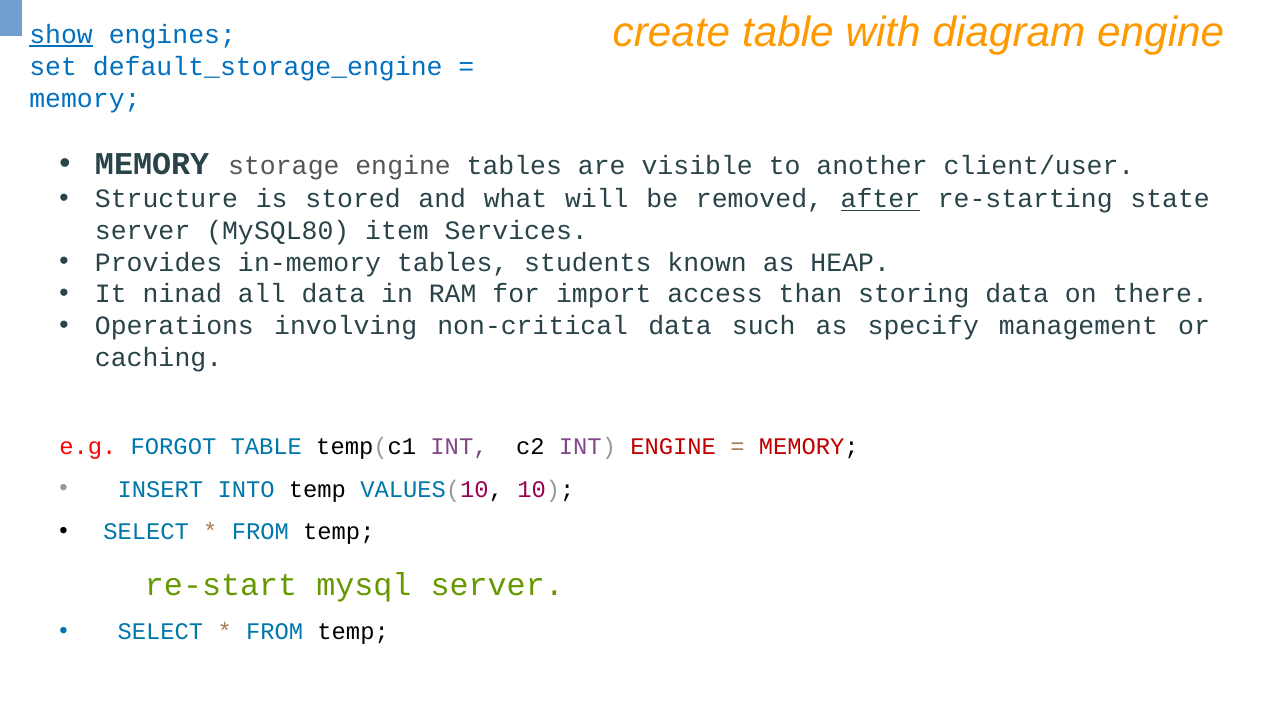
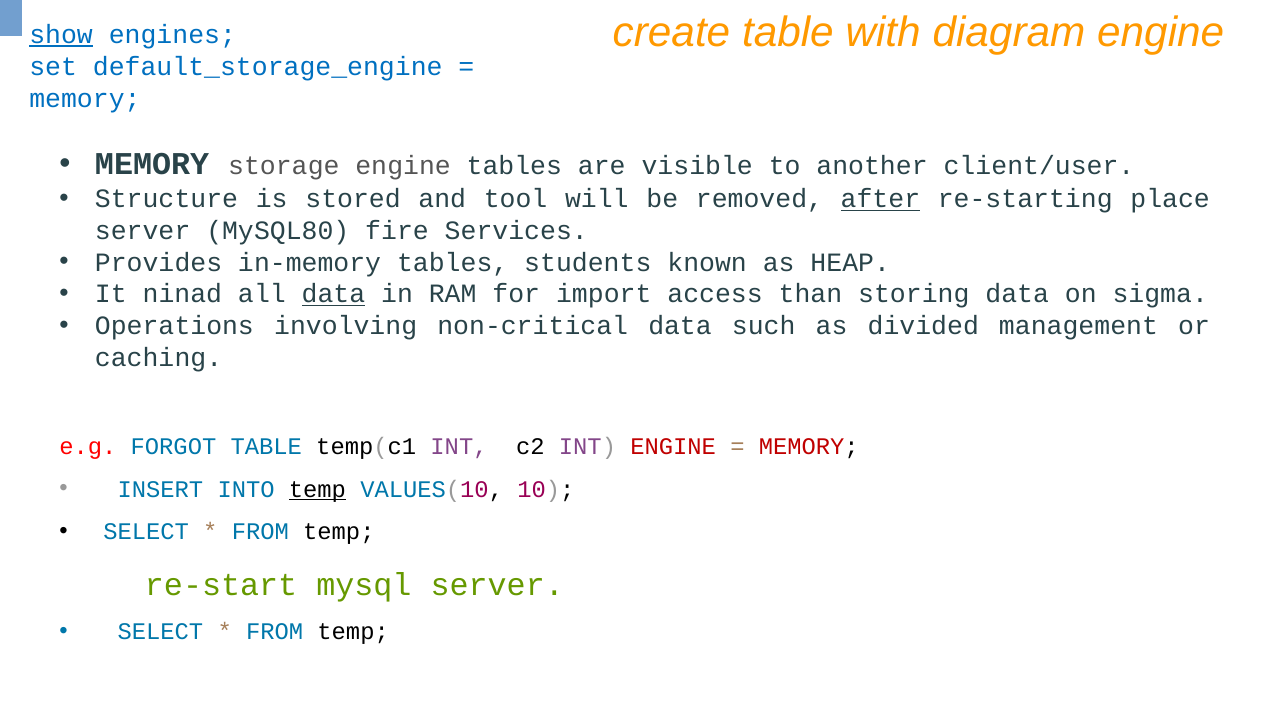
what: what -> tool
state: state -> place
item: item -> fire
data at (333, 294) underline: none -> present
there: there -> sigma
specify: specify -> divided
temp at (317, 489) underline: none -> present
